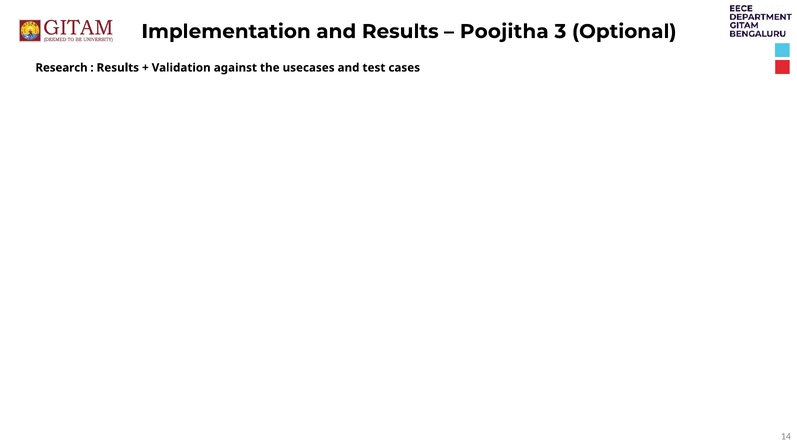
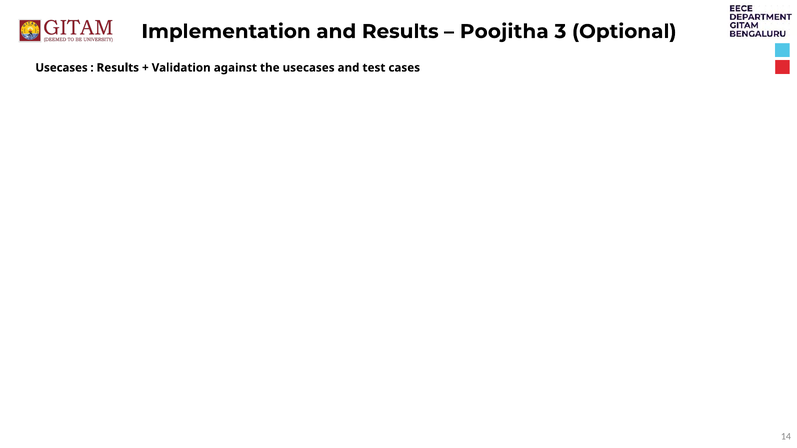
Research at (62, 68): Research -> Usecases
